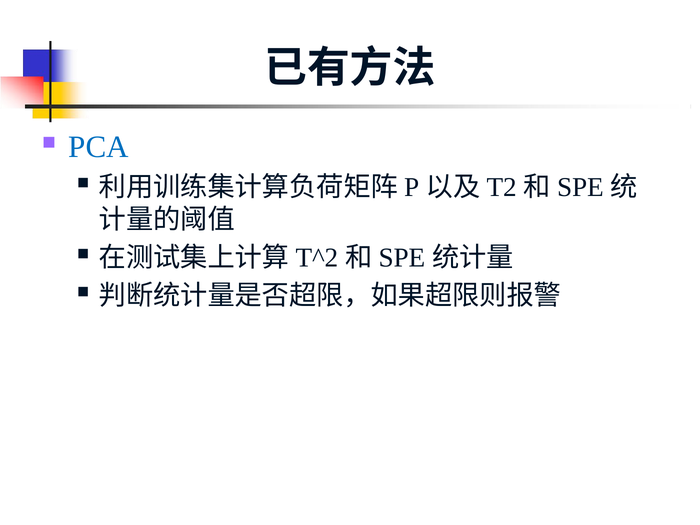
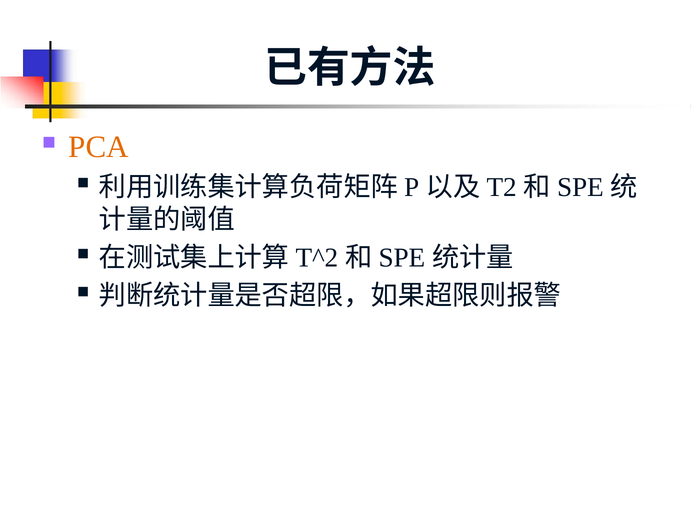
PCA colour: blue -> orange
